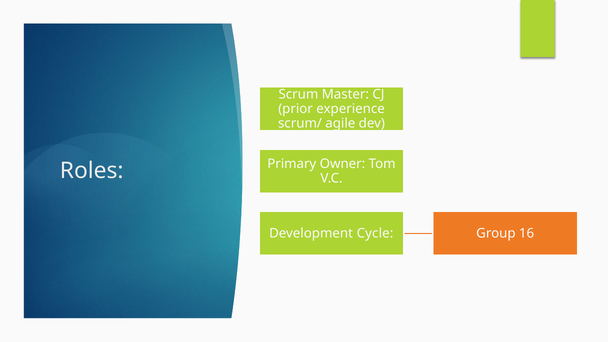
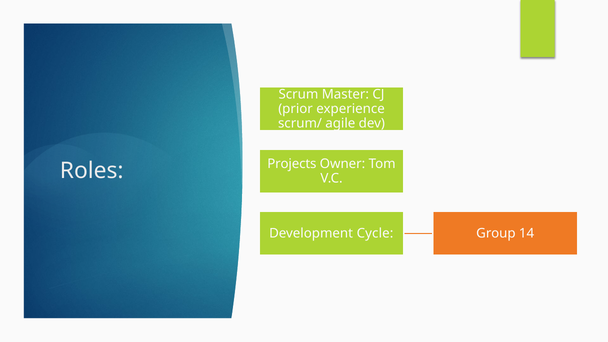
Primary: Primary -> Projects
16: 16 -> 14
